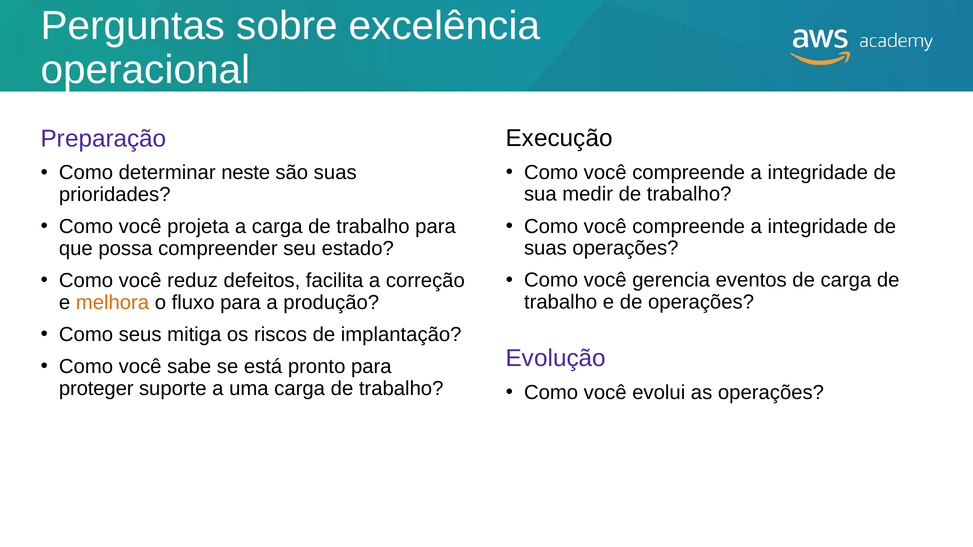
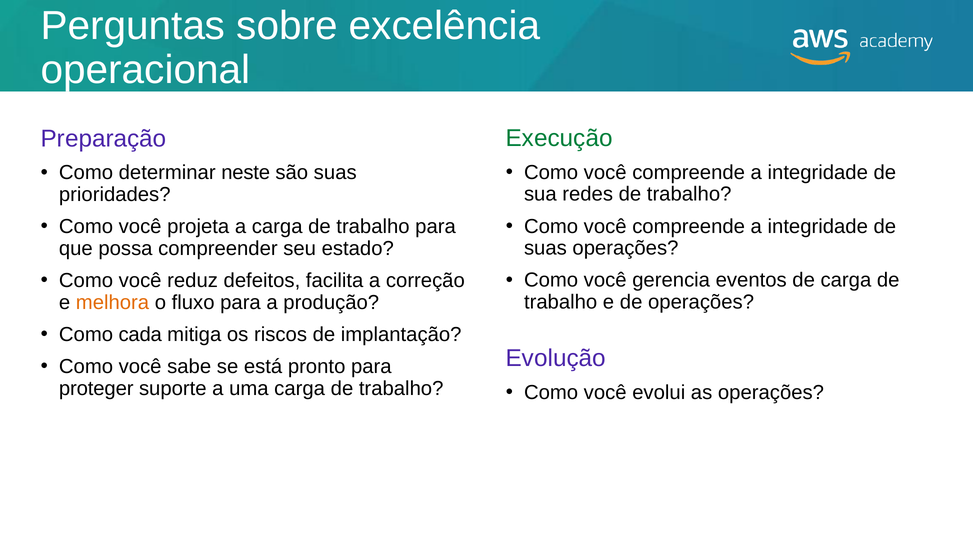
Execução colour: black -> green
medir: medir -> redes
seus: seus -> cada
